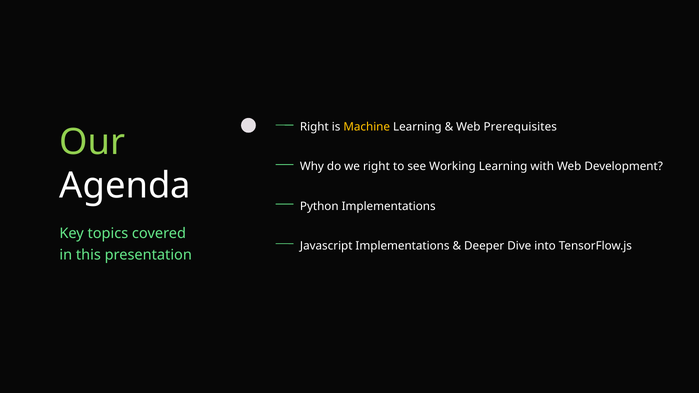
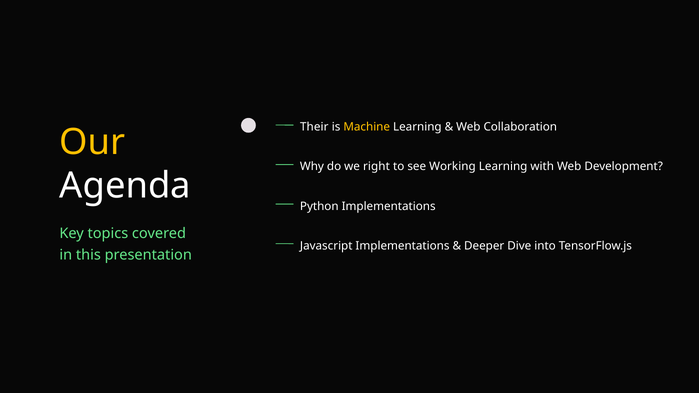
Right at (314, 127): Right -> Their
Prerequisites: Prerequisites -> Collaboration
Our colour: light green -> yellow
